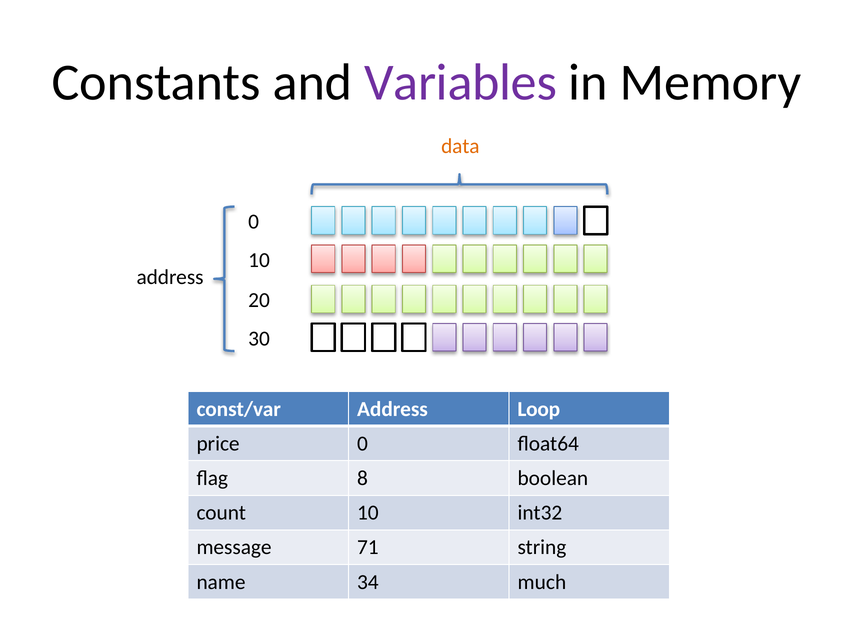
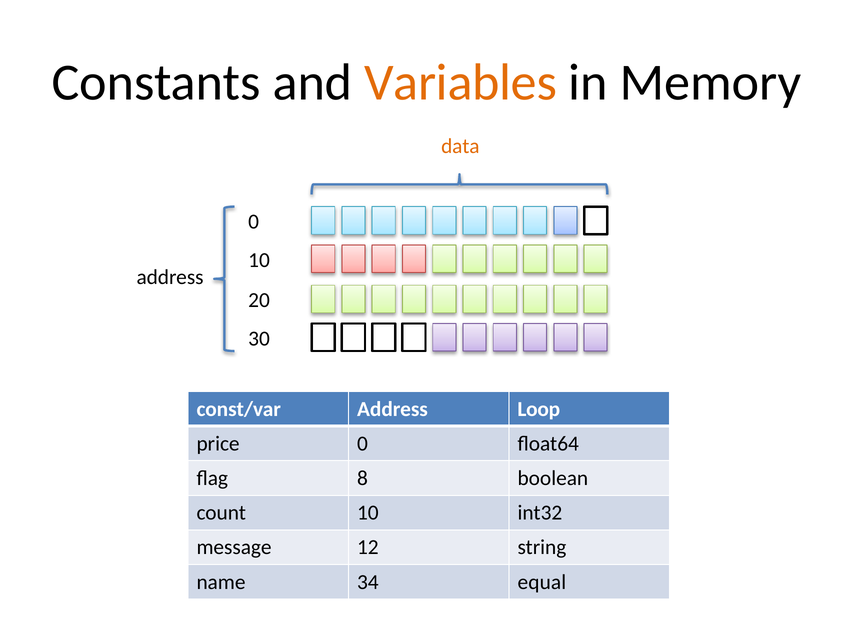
Variables colour: purple -> orange
71: 71 -> 12
much: much -> equal
